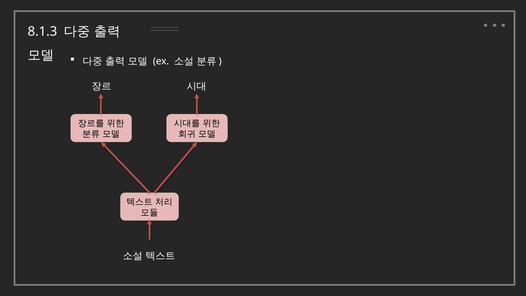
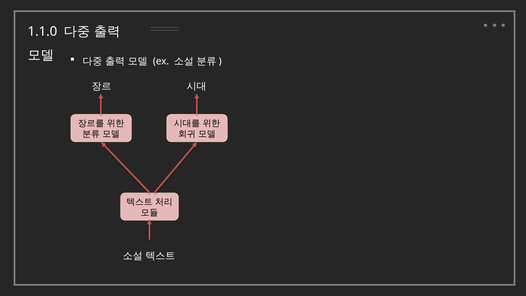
8.1.3: 8.1.3 -> 1.1.0
